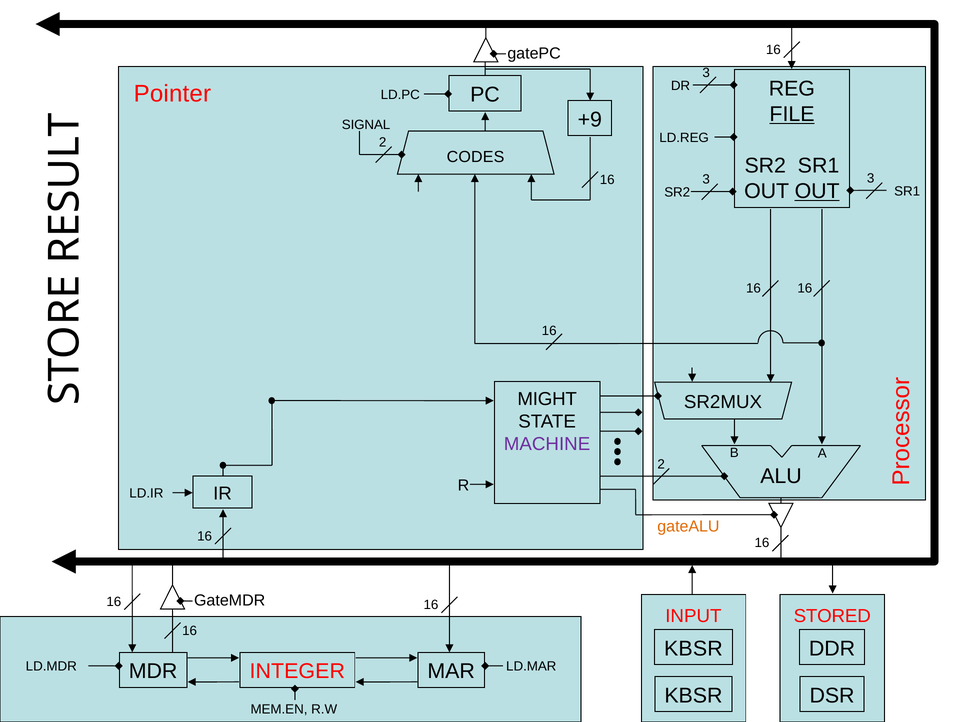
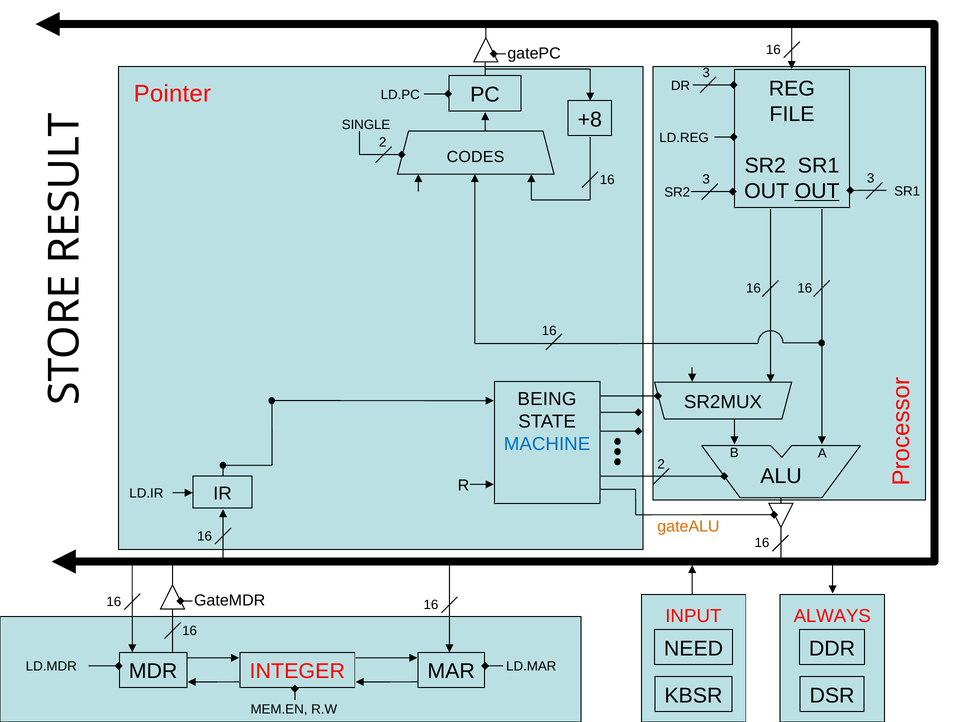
FILE underline: present -> none
+9: +9 -> +8
SIGNAL: SIGNAL -> SINGLE
MIGHT: MIGHT -> BEING
MACHINE colour: purple -> blue
STORED: STORED -> ALWAYS
KBSR at (693, 649): KBSR -> NEED
